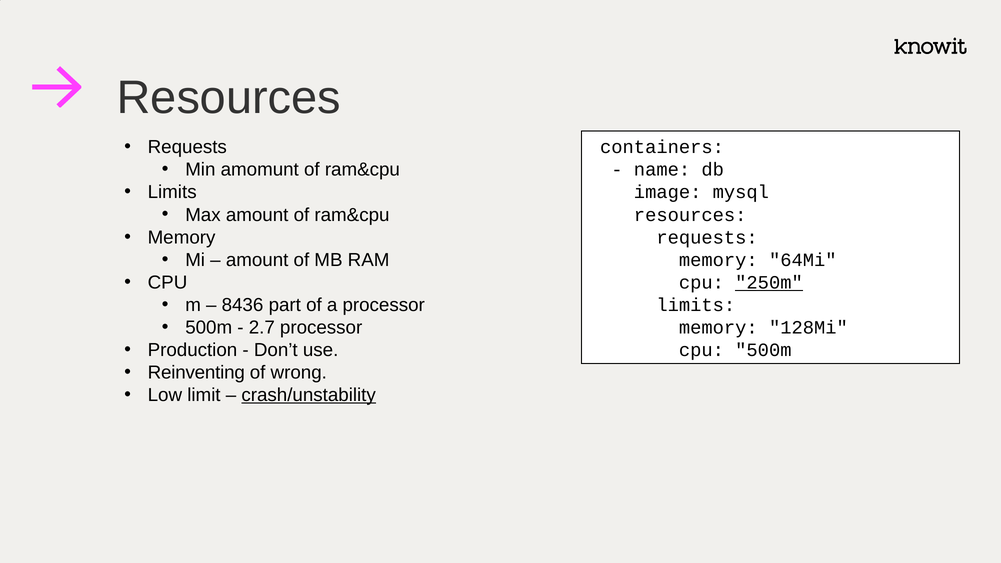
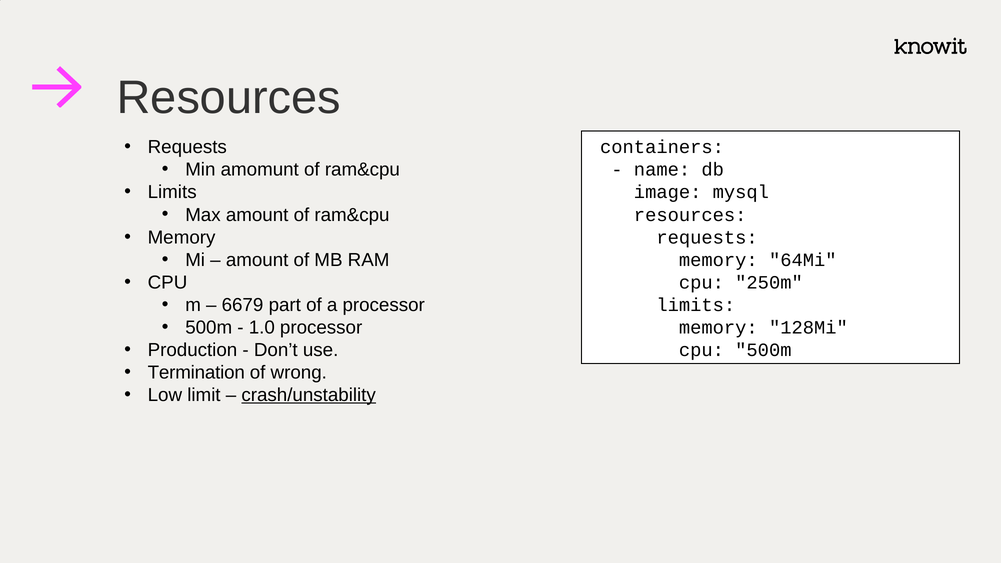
250m underline: present -> none
8436: 8436 -> 6679
2.7: 2.7 -> 1.0
Reinventing: Reinventing -> Termination
